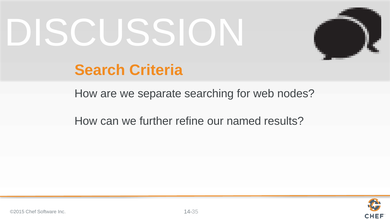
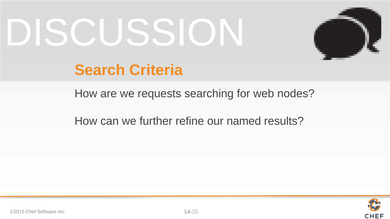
separate: separate -> requests
